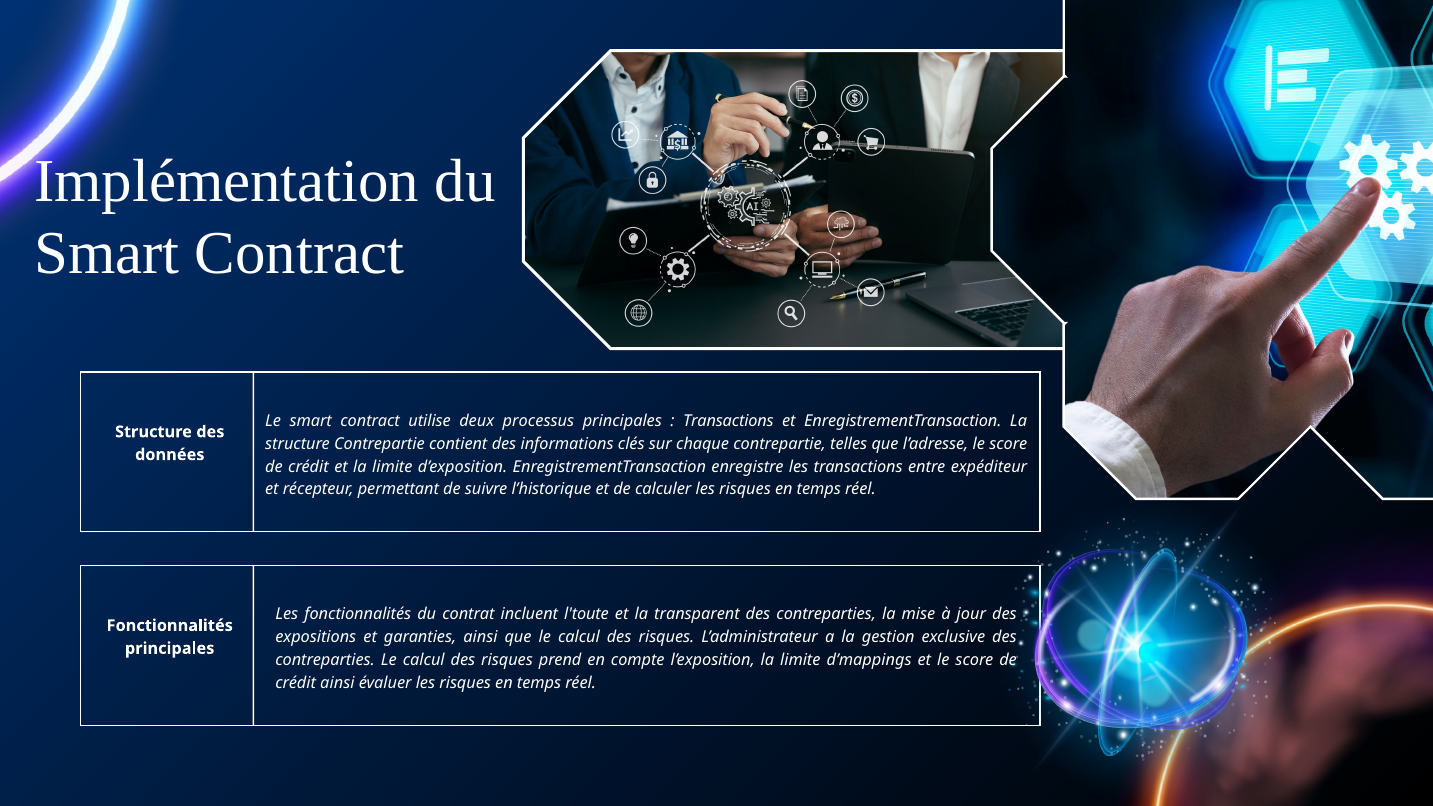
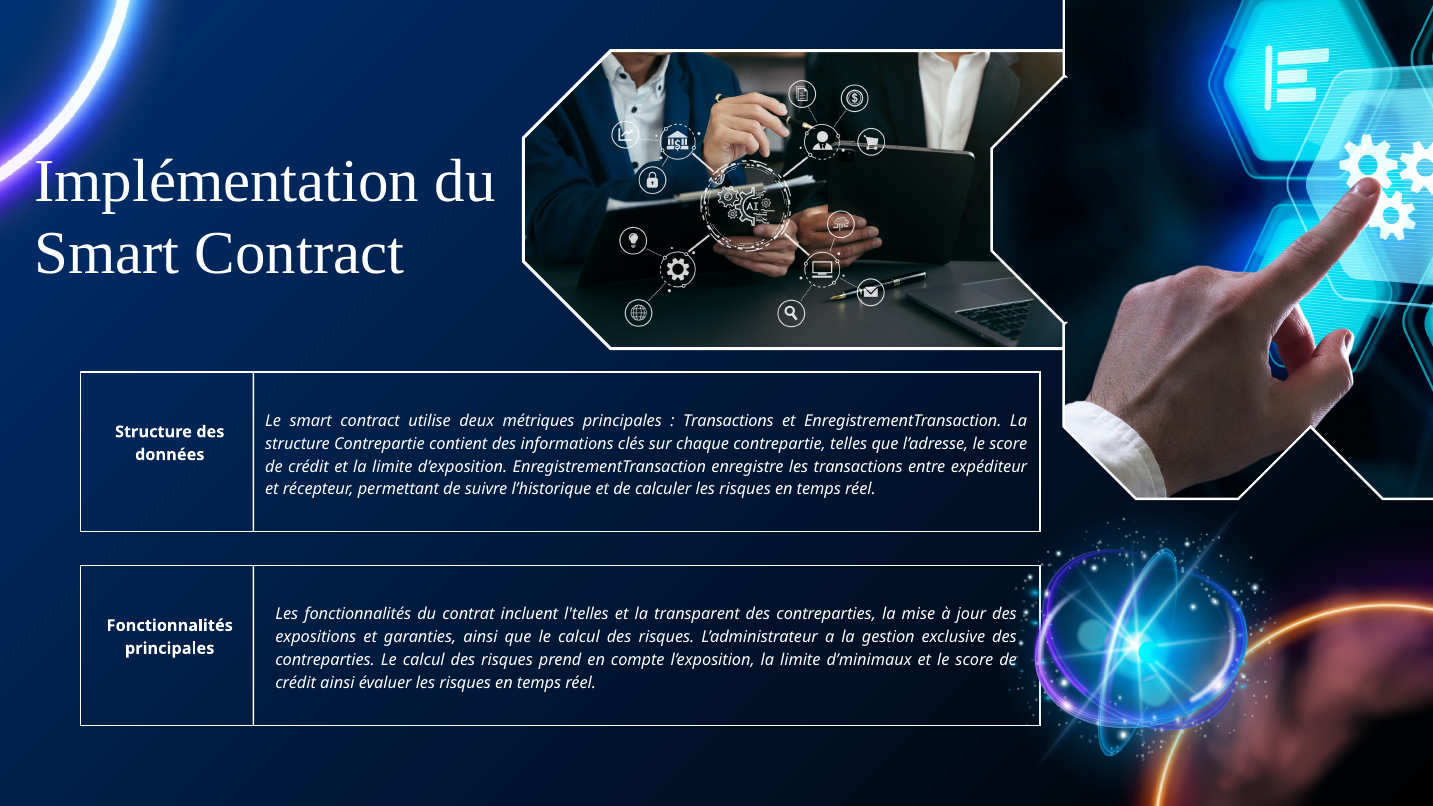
processus: processus -> métriques
l'toute: l'toute -> l'telles
d’mappings: d’mappings -> d’minimaux
